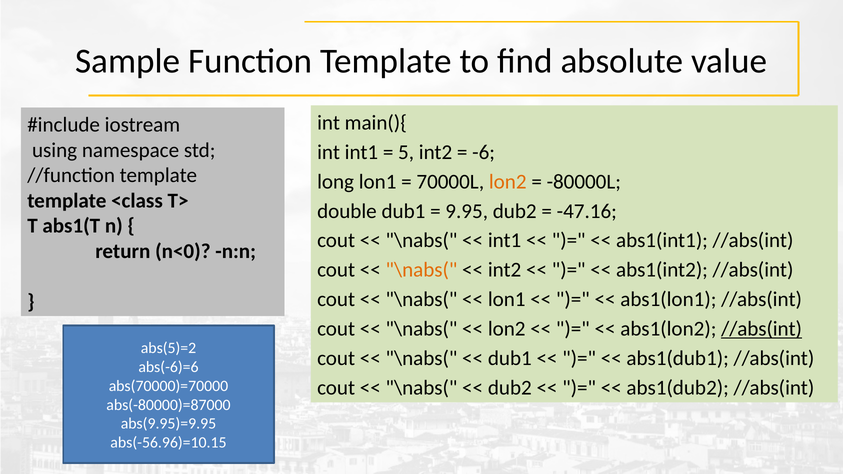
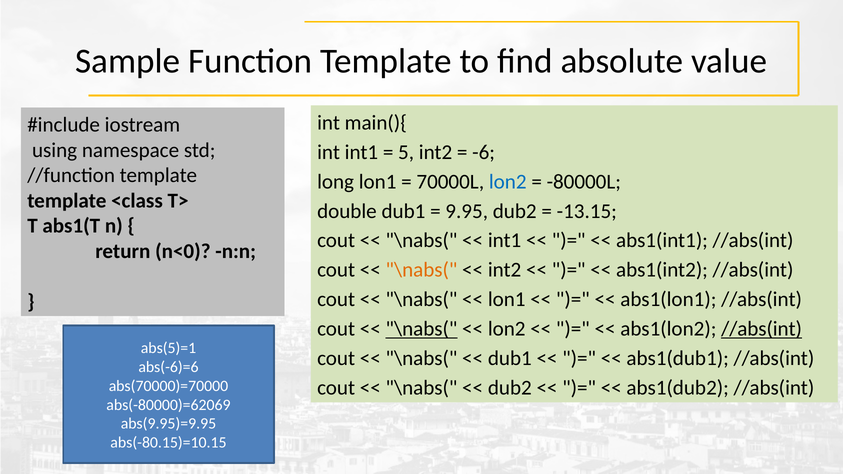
lon2 at (508, 182) colour: orange -> blue
-47.16: -47.16 -> -13.15
\nabs( at (421, 329) underline: none -> present
abs(5)=2: abs(5)=2 -> abs(5)=1
abs(-80000)=87000: abs(-80000)=87000 -> abs(-80000)=62069
abs(-56.96)=10.15: abs(-56.96)=10.15 -> abs(-80.15)=10.15
